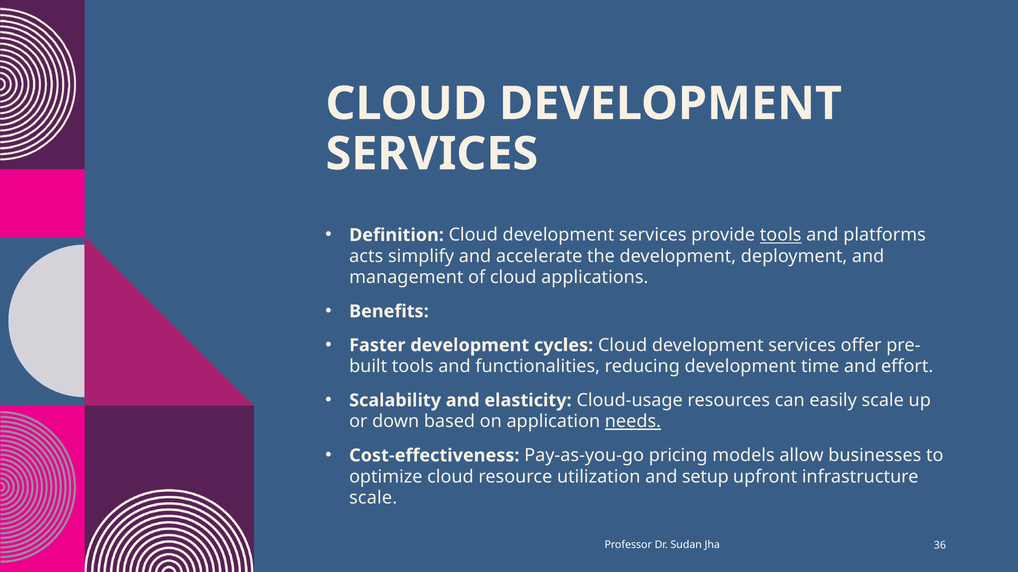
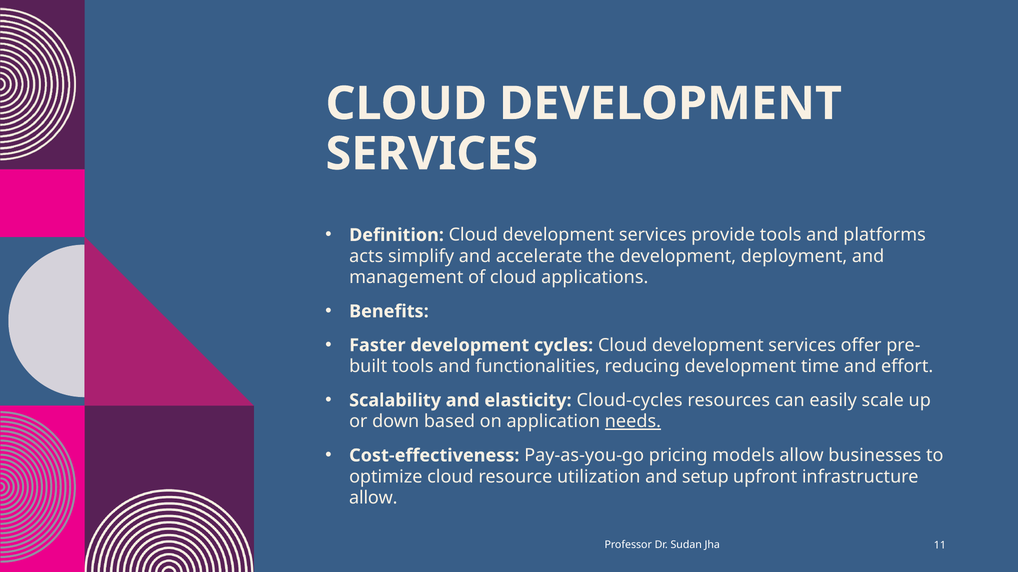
tools at (781, 235) underline: present -> none
Cloud-usage: Cloud-usage -> Cloud-cycles
scale at (373, 498): scale -> allow
36: 36 -> 11
